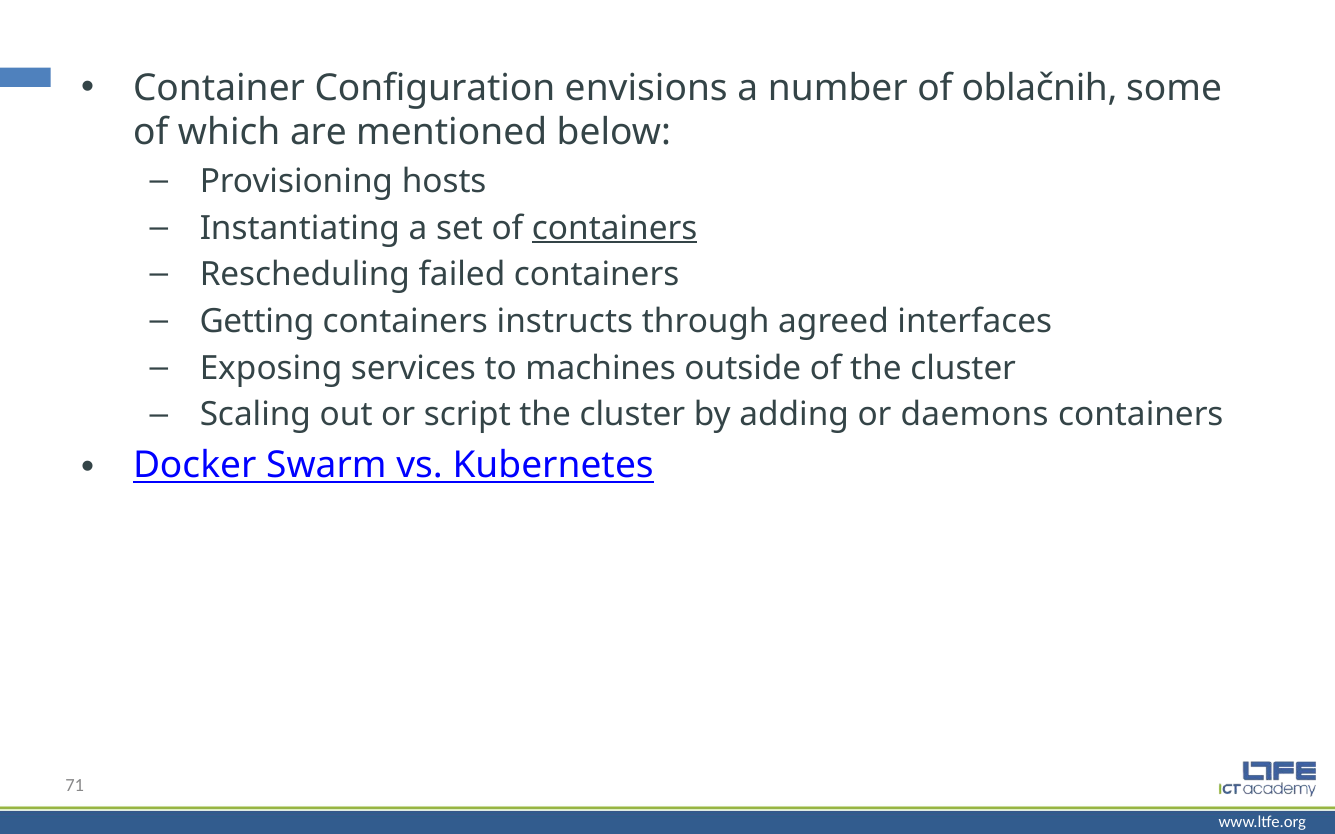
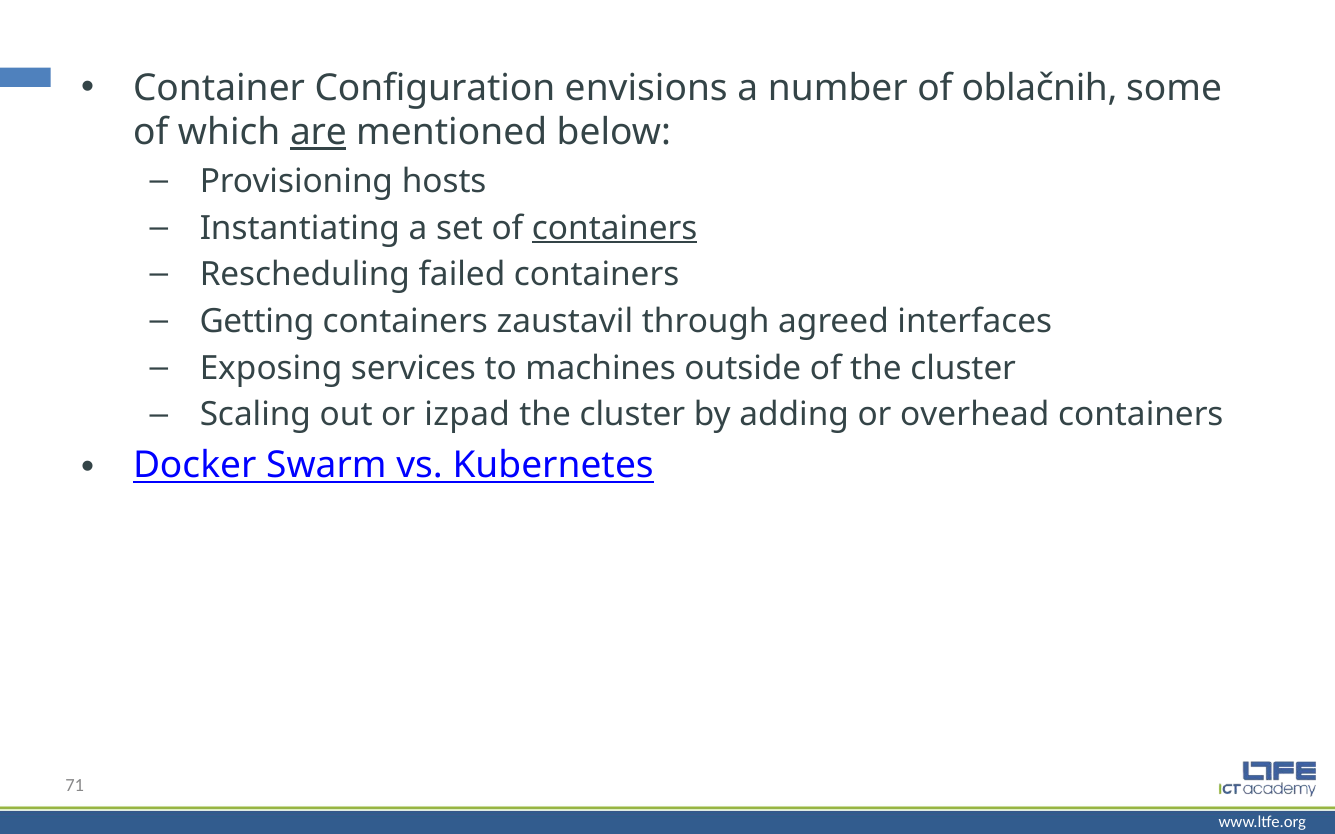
are underline: none -> present
instructs: instructs -> zaustavil
script: script -> izpad
daemons: daemons -> overhead
